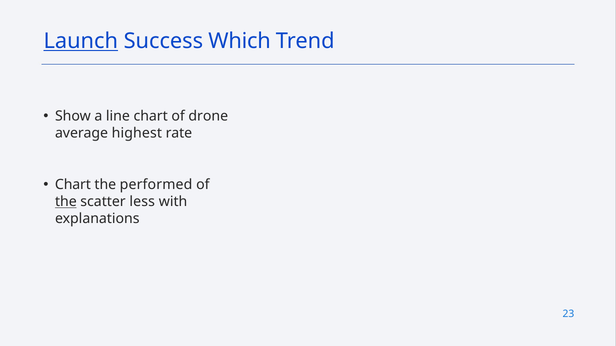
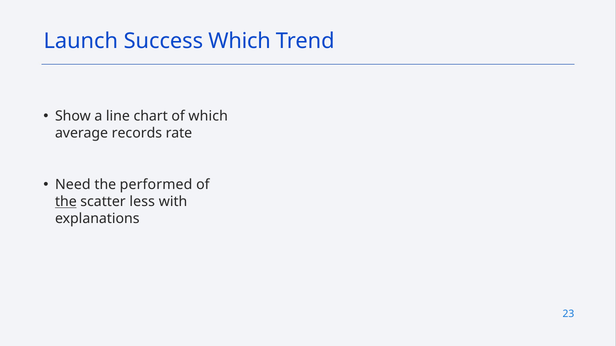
Launch underline: present -> none
of drone: drone -> which
highest: highest -> records
Chart at (73, 185): Chart -> Need
